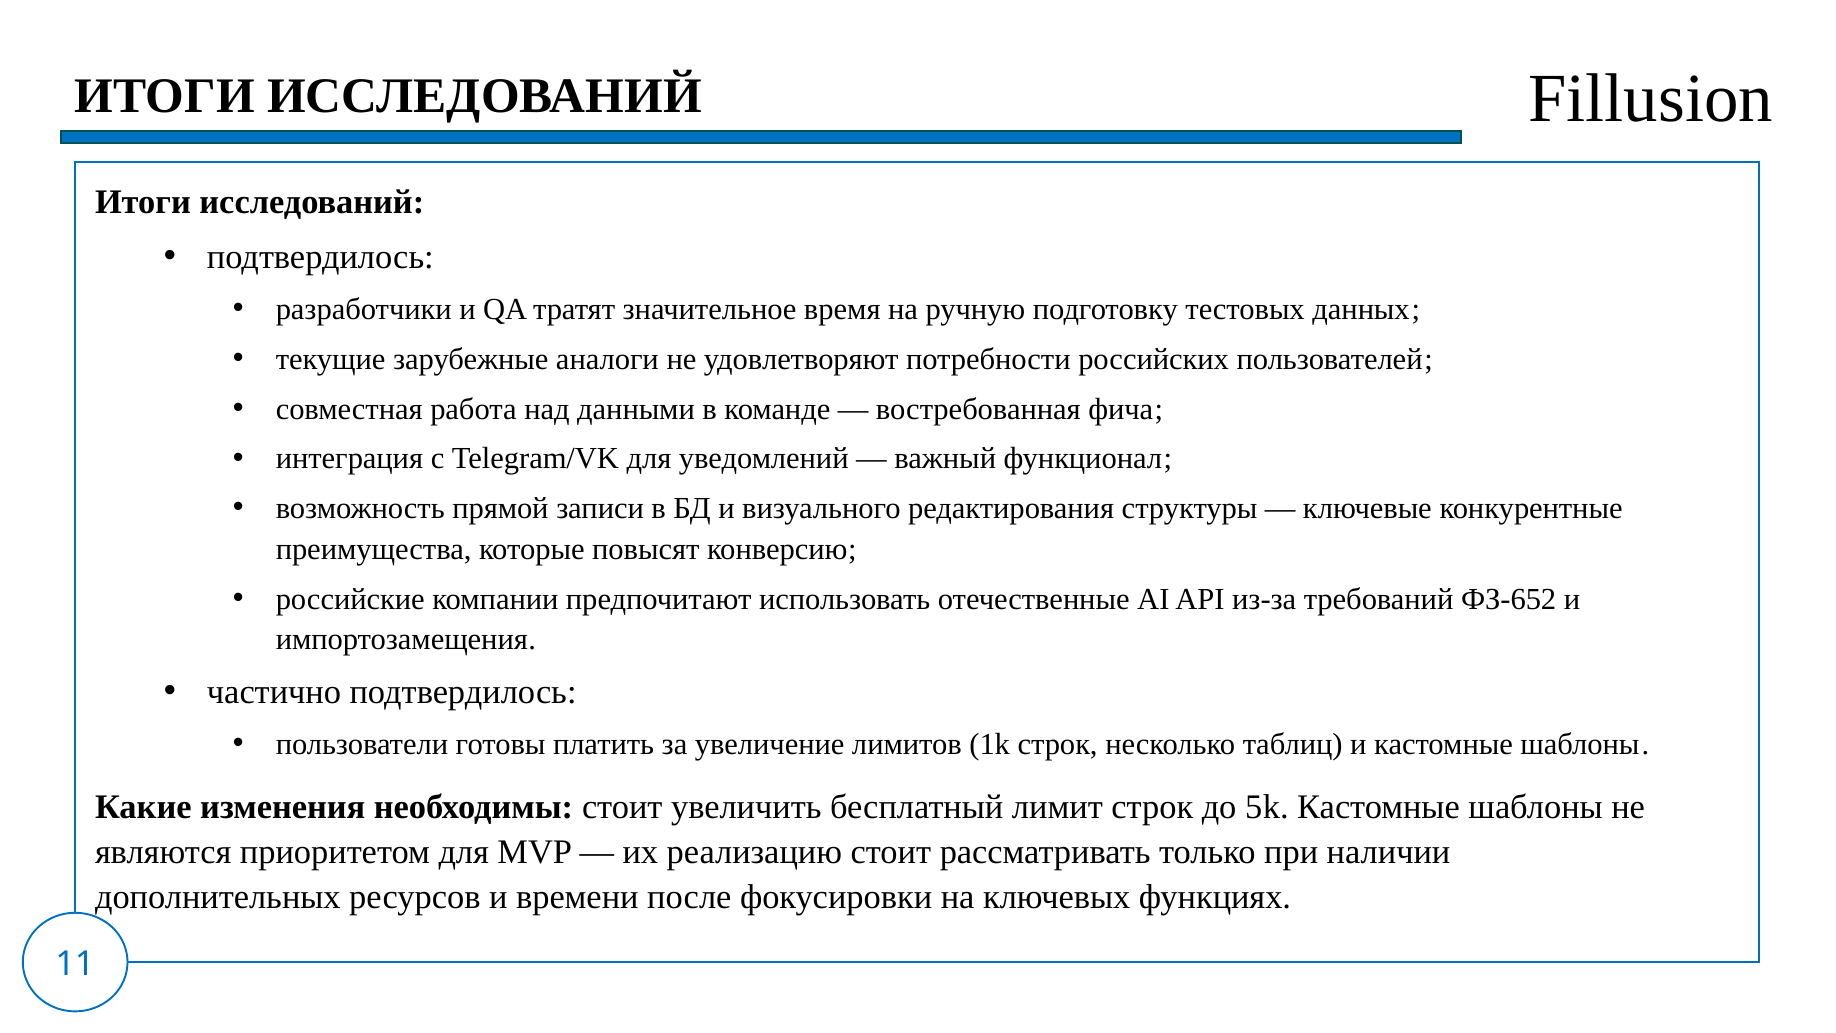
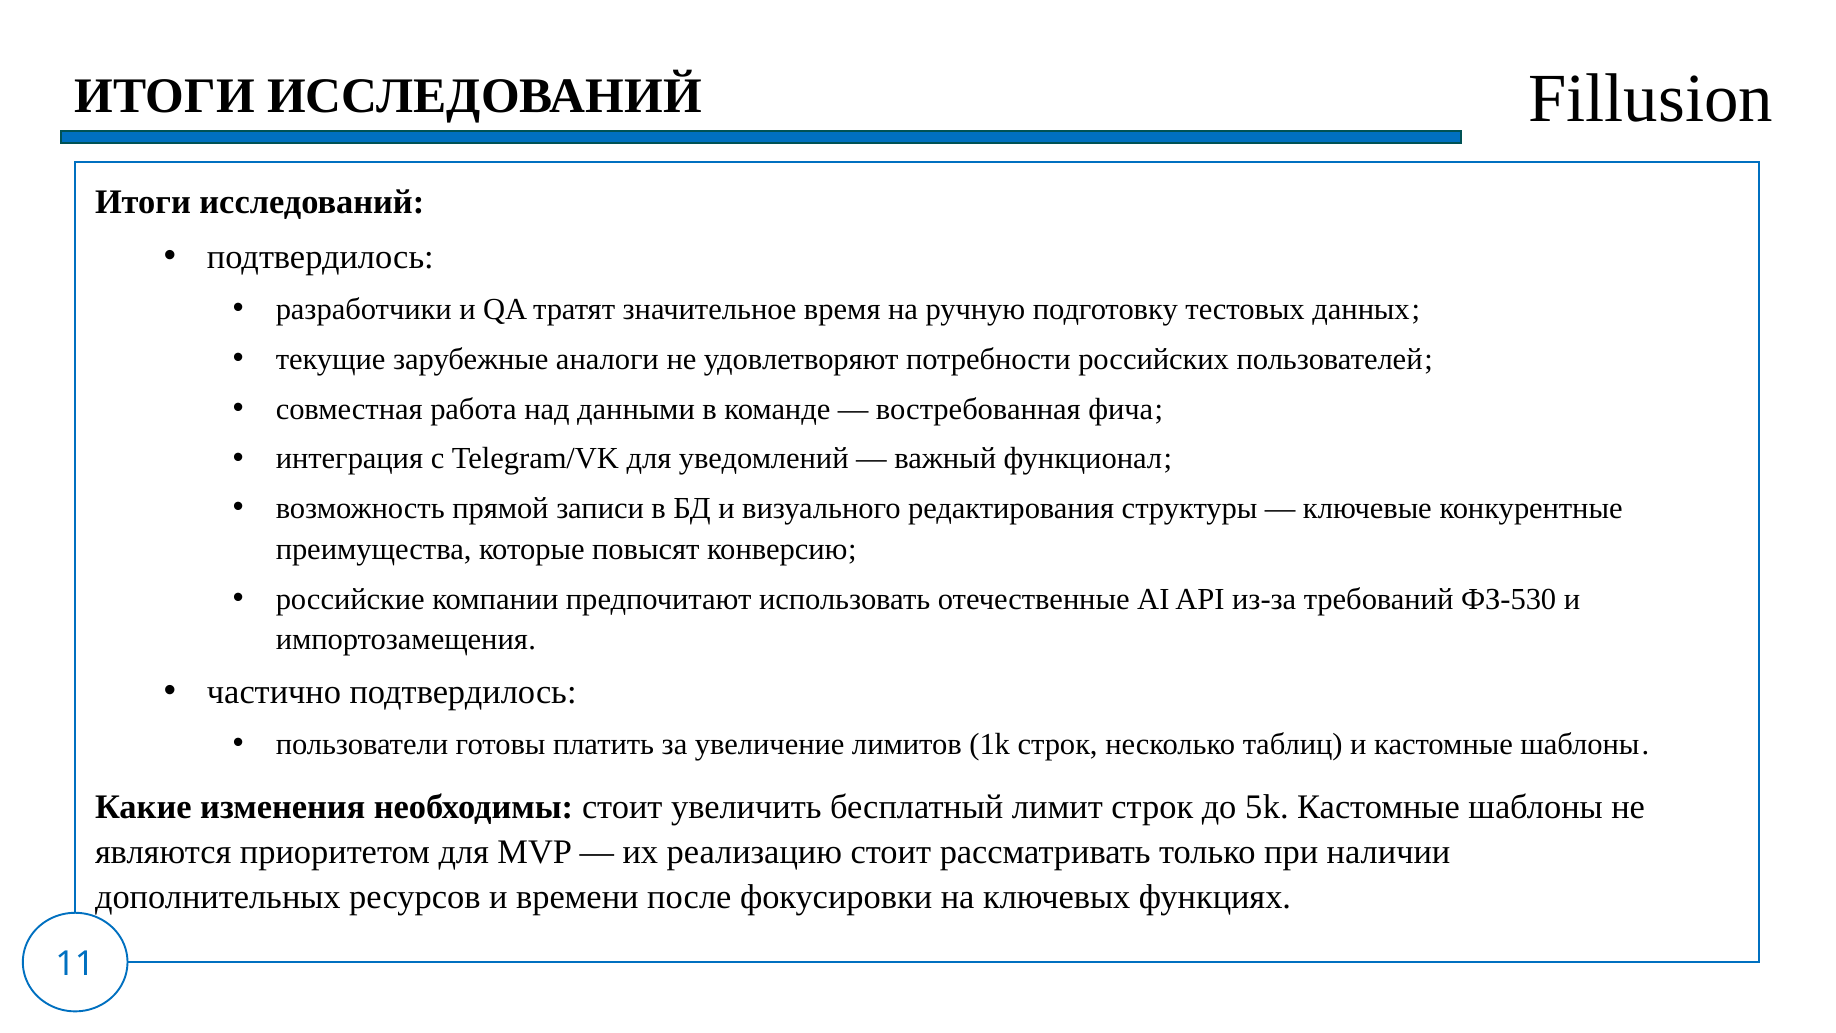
ФЗ-652: ФЗ-652 -> ФЗ-530
